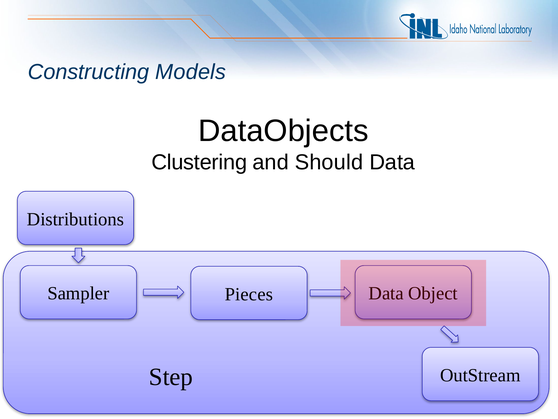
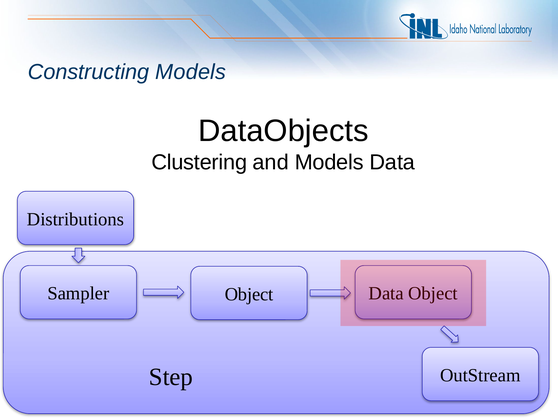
and Should: Should -> Models
Pieces at (249, 294): Pieces -> Object
